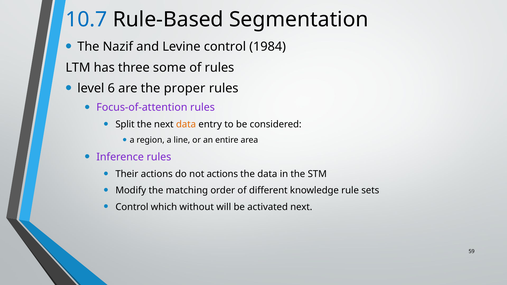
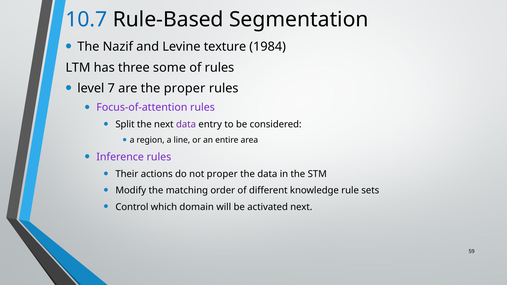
Levine control: control -> texture
6: 6 -> 7
data at (186, 125) colour: orange -> purple
not actions: actions -> proper
without: without -> domain
